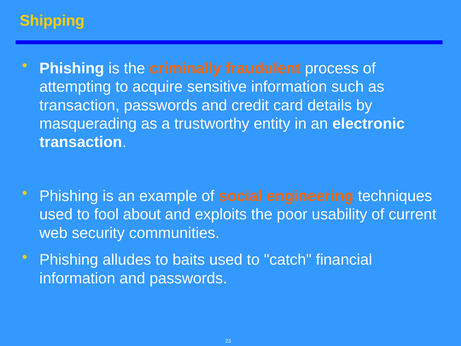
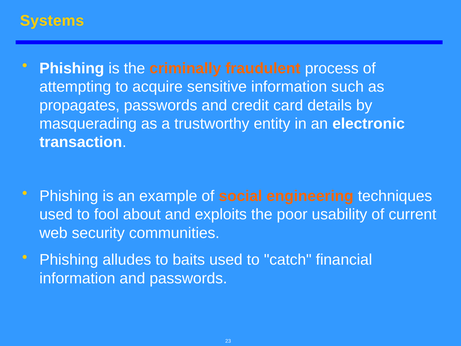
Shipping: Shipping -> Systems
transaction at (79, 105): transaction -> propagates
